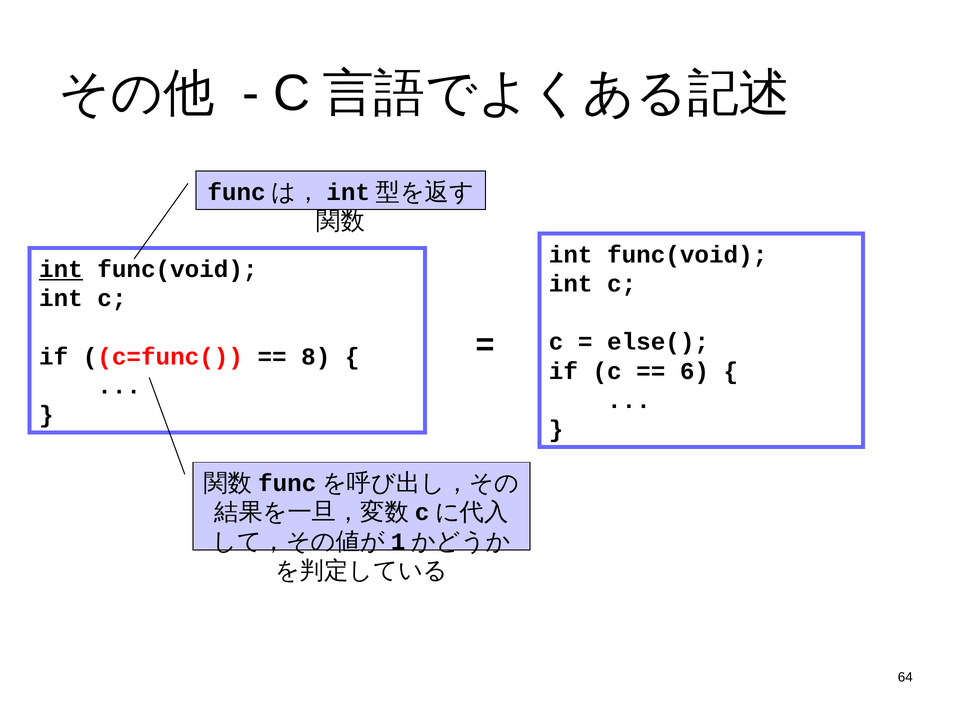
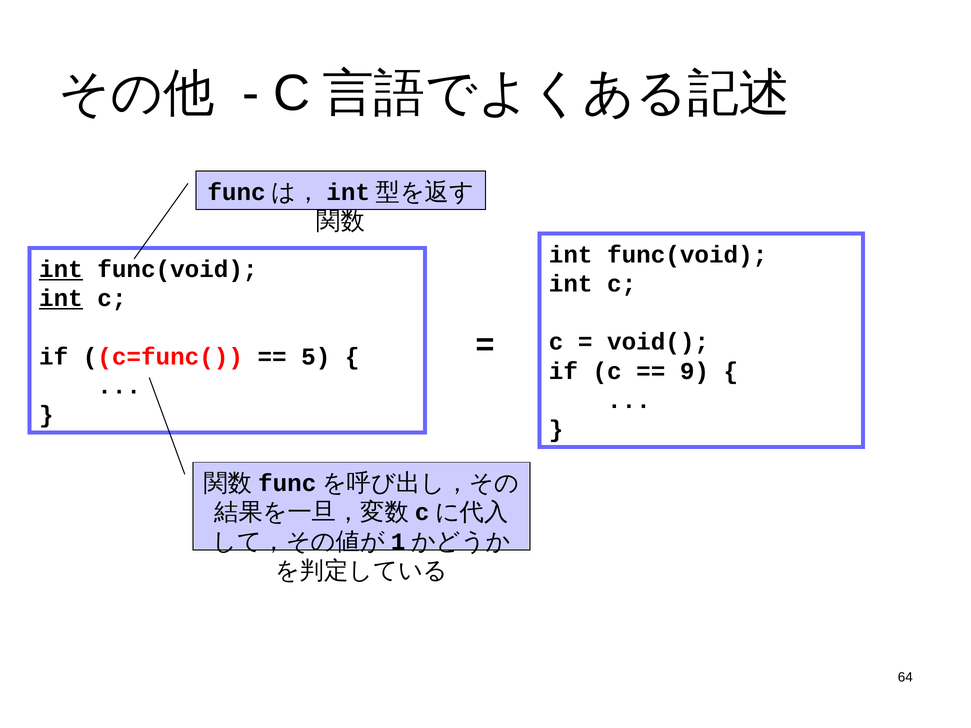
int at (61, 298) underline: none -> present
else(: else( -> void(
8: 8 -> 5
6: 6 -> 9
